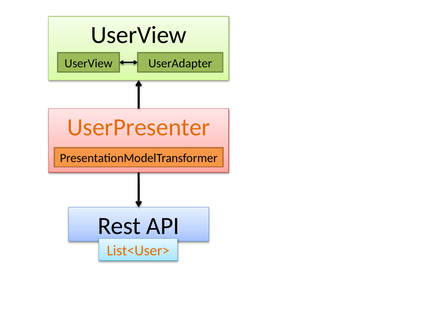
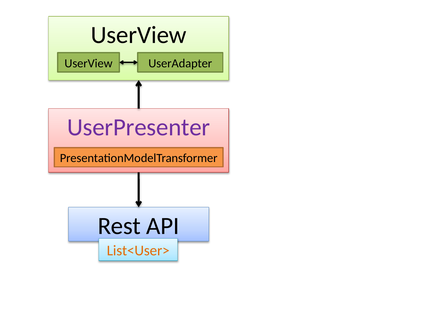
UserPresenter colour: orange -> purple
